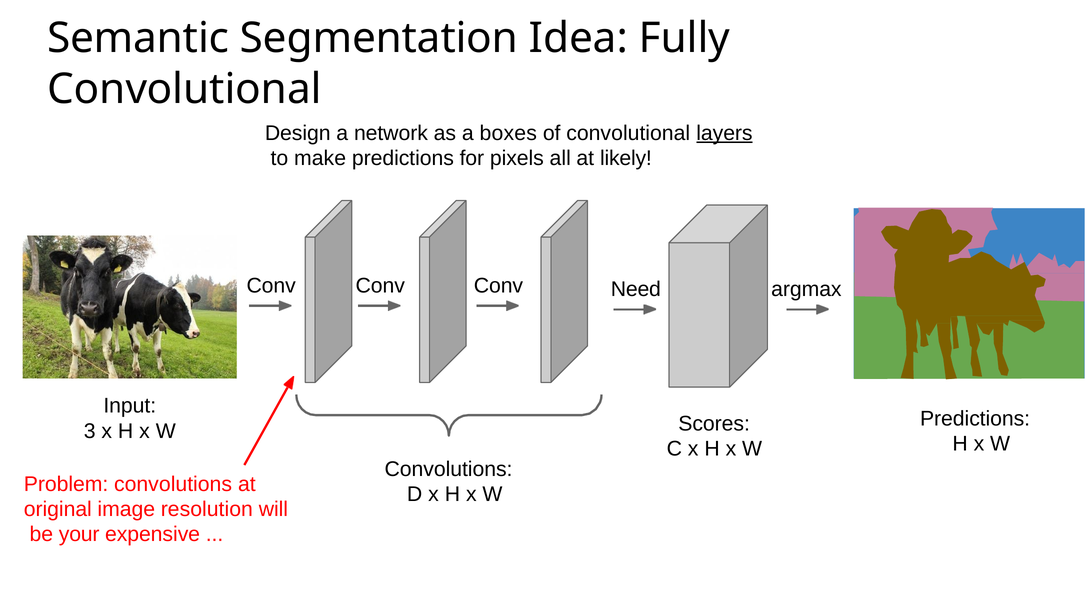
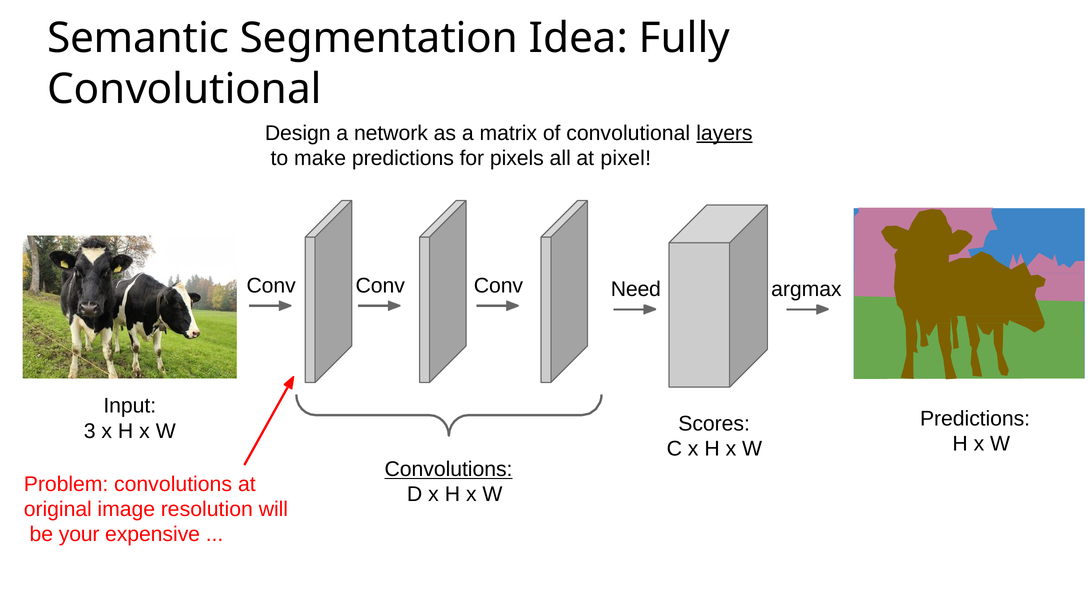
boxes: boxes -> matrix
likely: likely -> pixel
Convolutions at (449, 469) underline: none -> present
